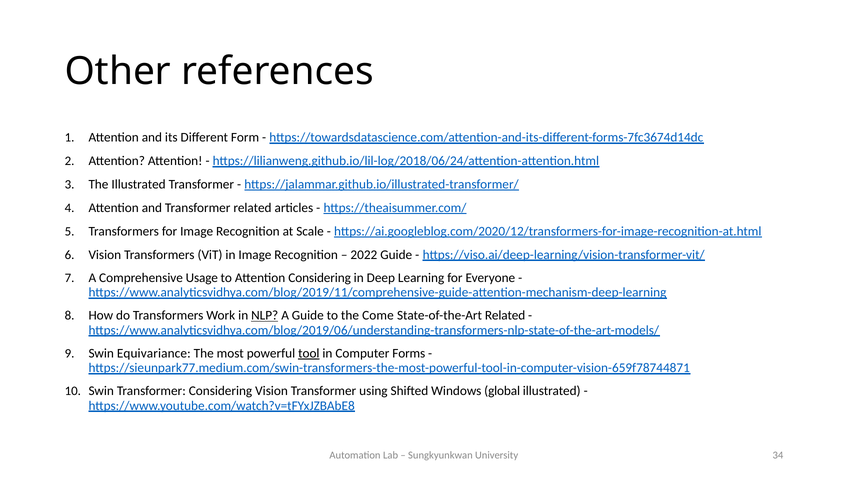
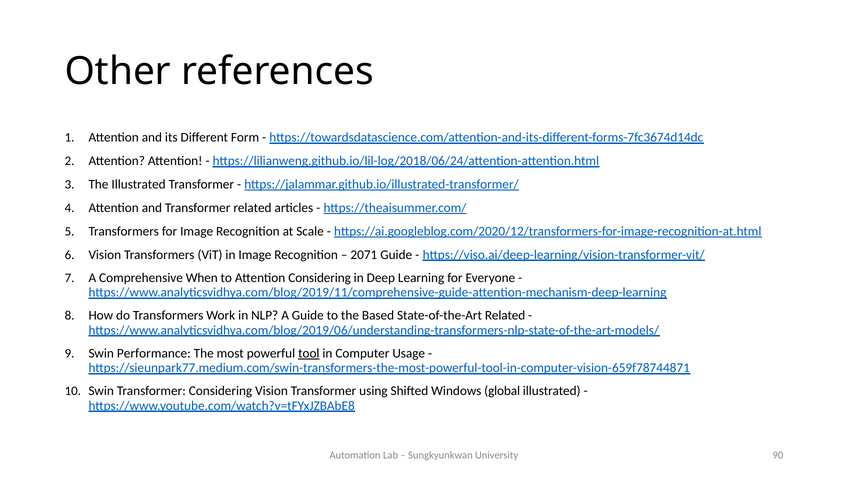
2022: 2022 -> 2071
Usage: Usage -> When
NLP underline: present -> none
Come: Come -> Based
Equivariance: Equivariance -> Performance
Forms: Forms -> Usage
34: 34 -> 90
